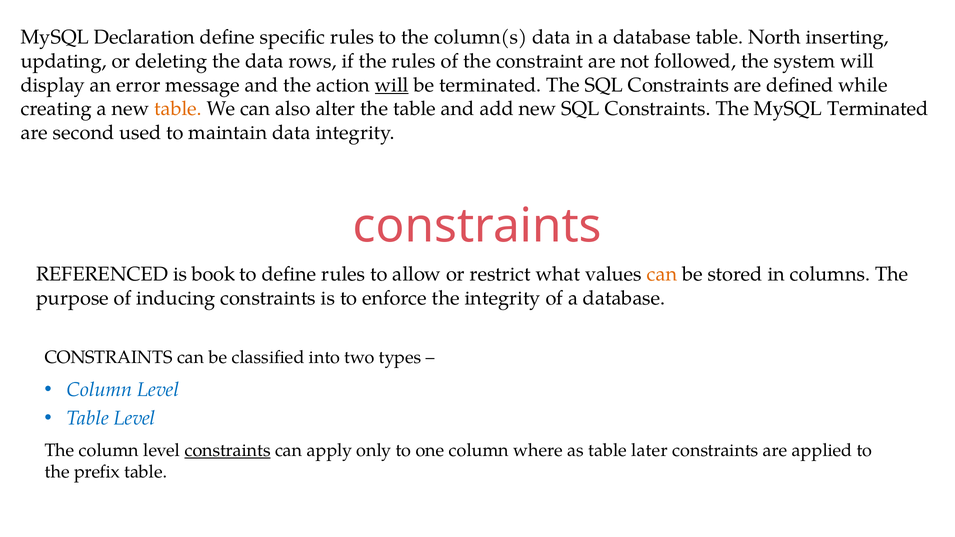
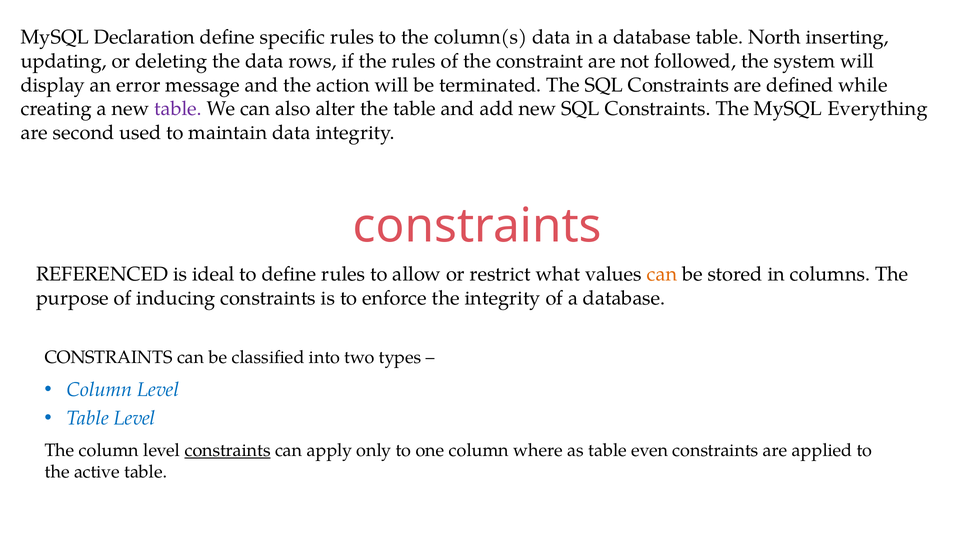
will at (392, 85) underline: present -> none
table at (178, 109) colour: orange -> purple
MySQL Terminated: Terminated -> Everything
book: book -> ideal
later: later -> even
prefix: prefix -> active
